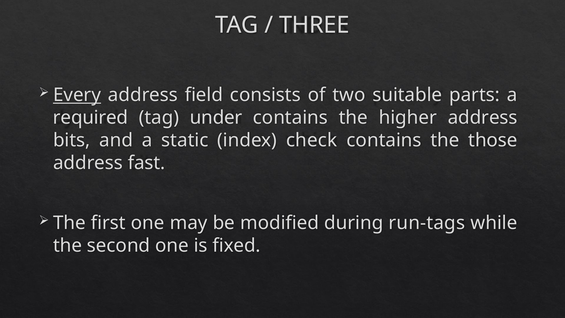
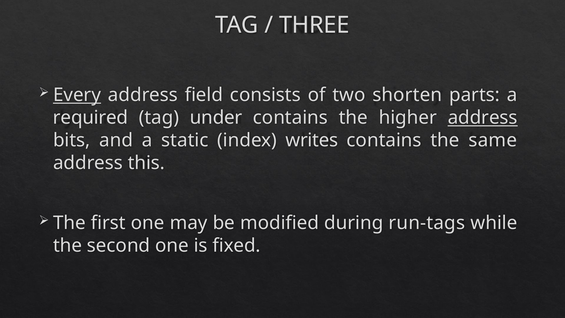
suitable: suitable -> shorten
address at (483, 118) underline: none -> present
check: check -> writes
those: those -> same
fast: fast -> this
